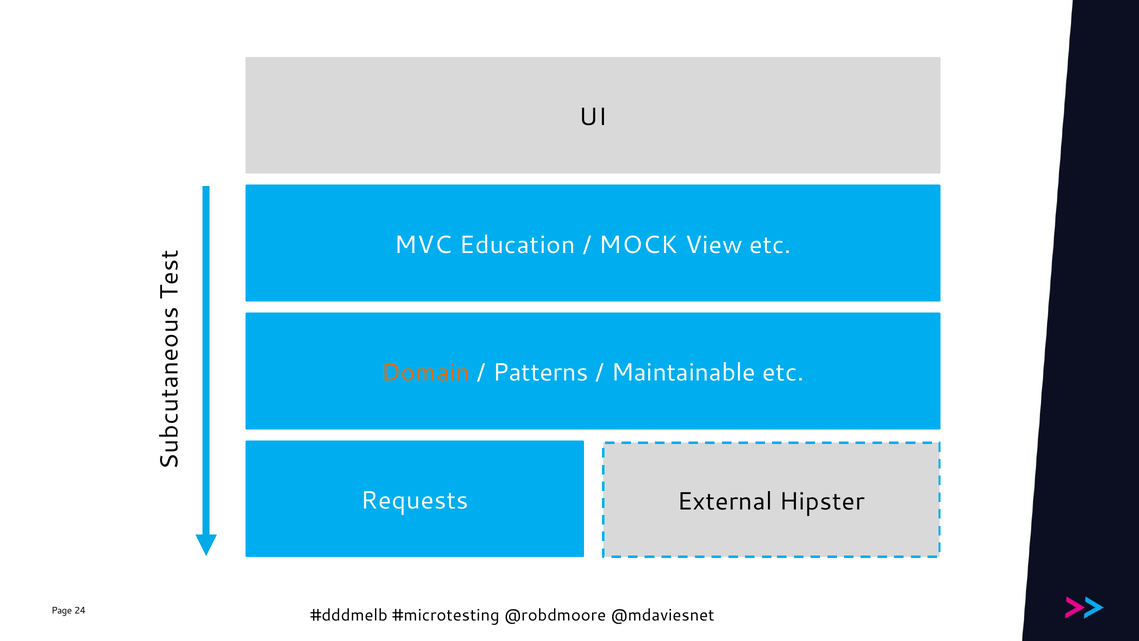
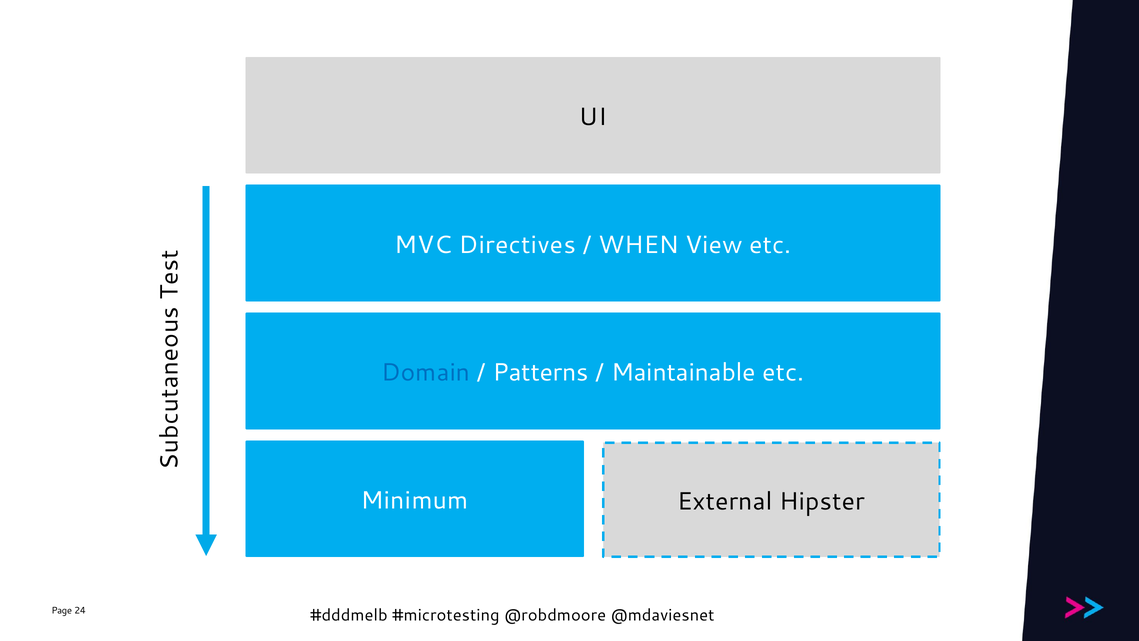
Education: Education -> Directives
MOCK: MOCK -> WHEN
Domain colour: orange -> blue
Requests: Requests -> Minimum
